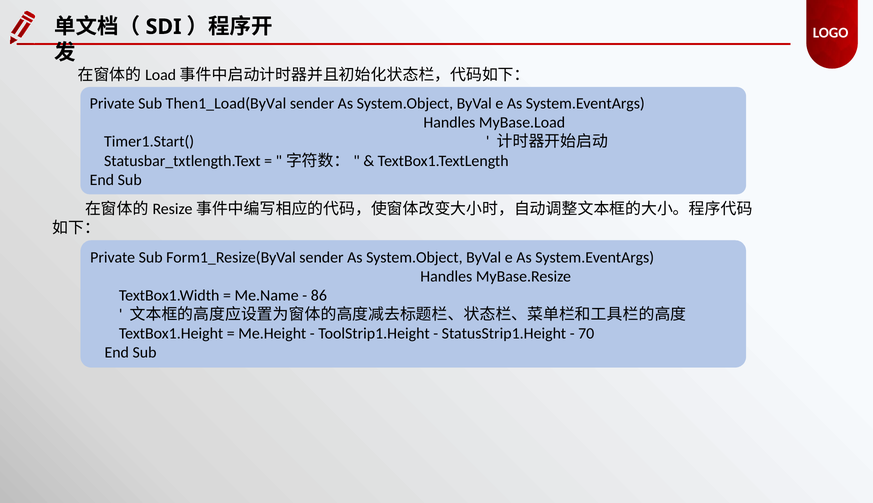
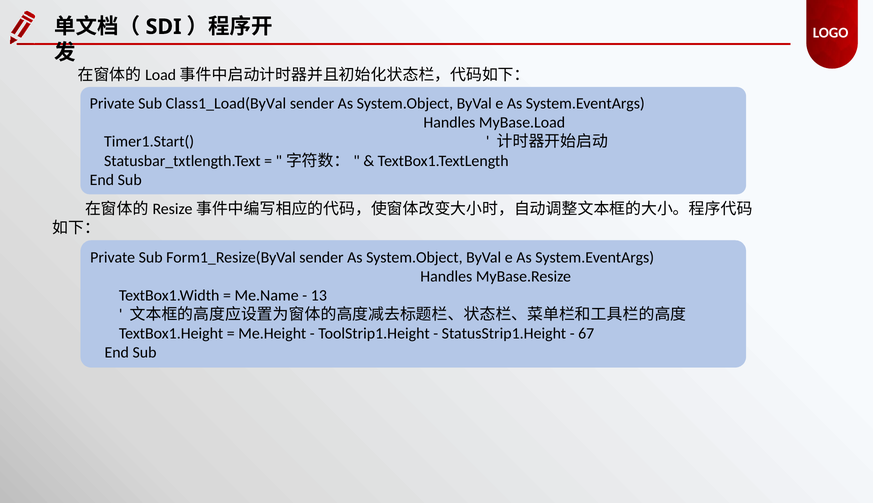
Then1_Load(ByVal: Then1_Load(ByVal -> Class1_Load(ByVal
86: 86 -> 13
70: 70 -> 67
